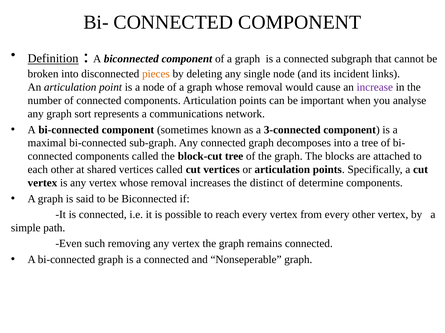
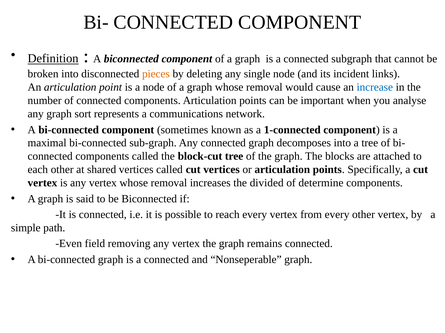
increase colour: purple -> blue
3-connected: 3-connected -> 1-connected
distinct: distinct -> divided
such: such -> field
